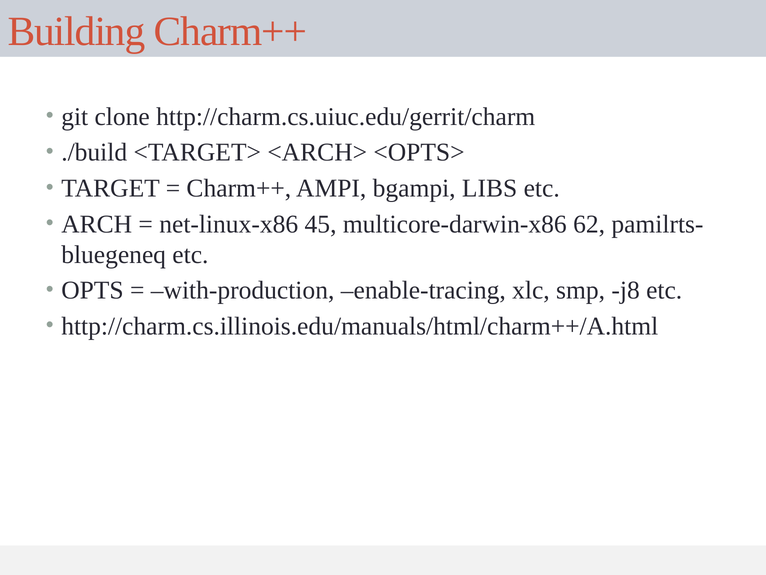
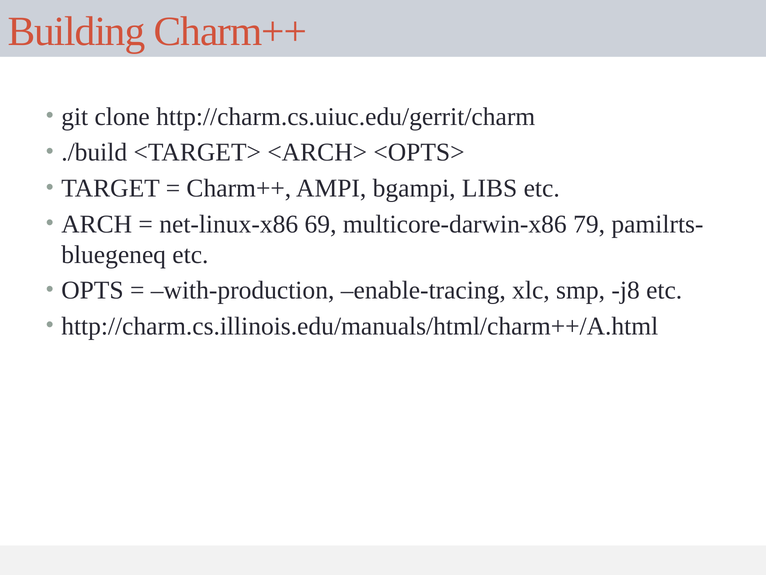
45: 45 -> 69
62: 62 -> 79
